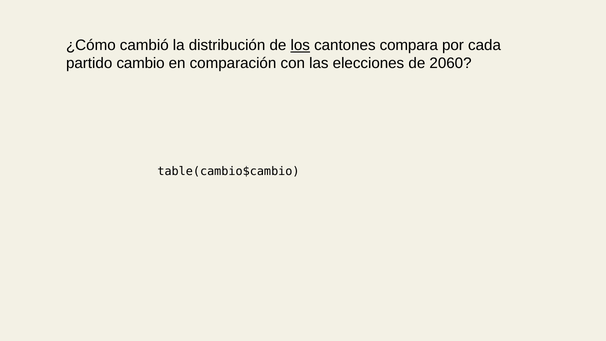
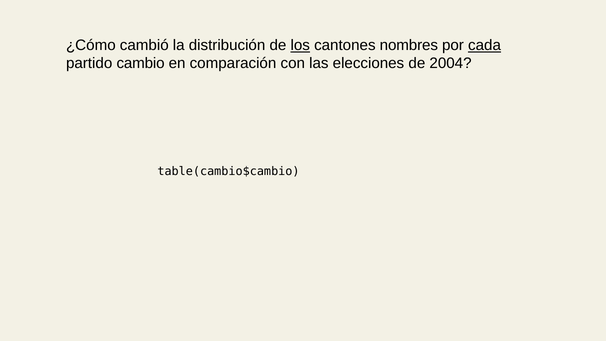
compara: compara -> nombres
cada underline: none -> present
2060: 2060 -> 2004
